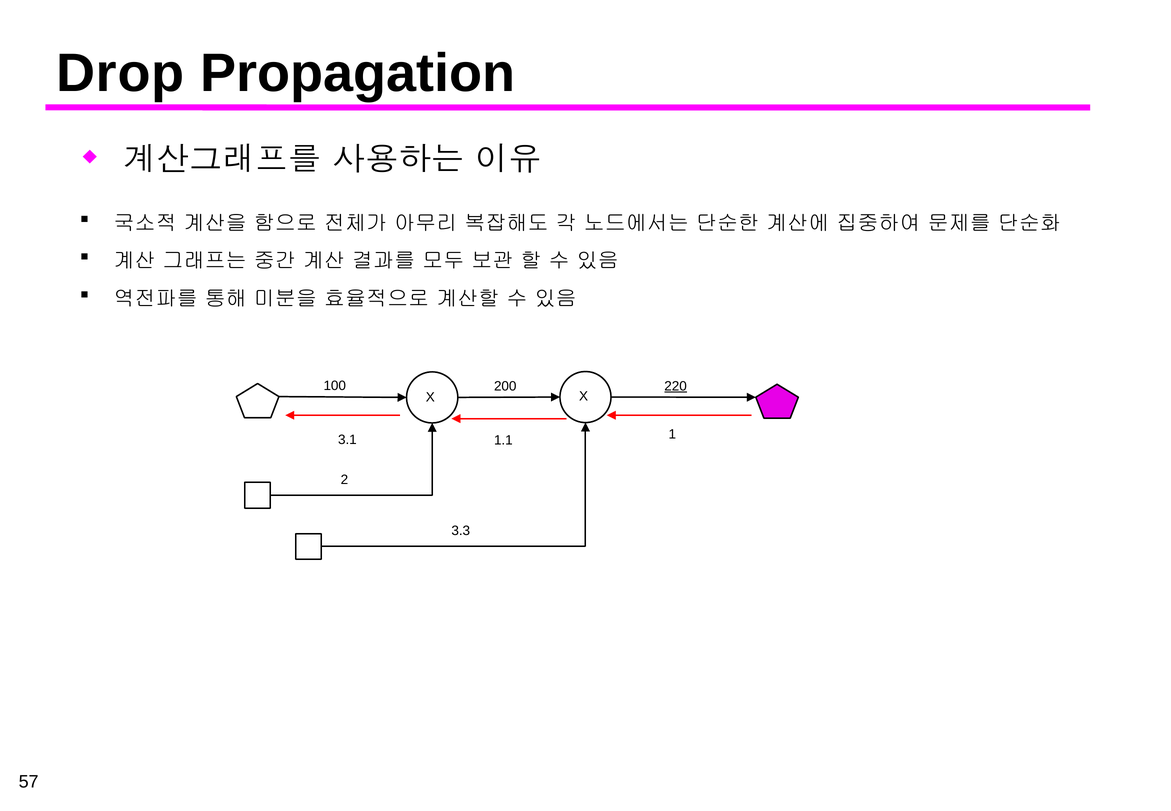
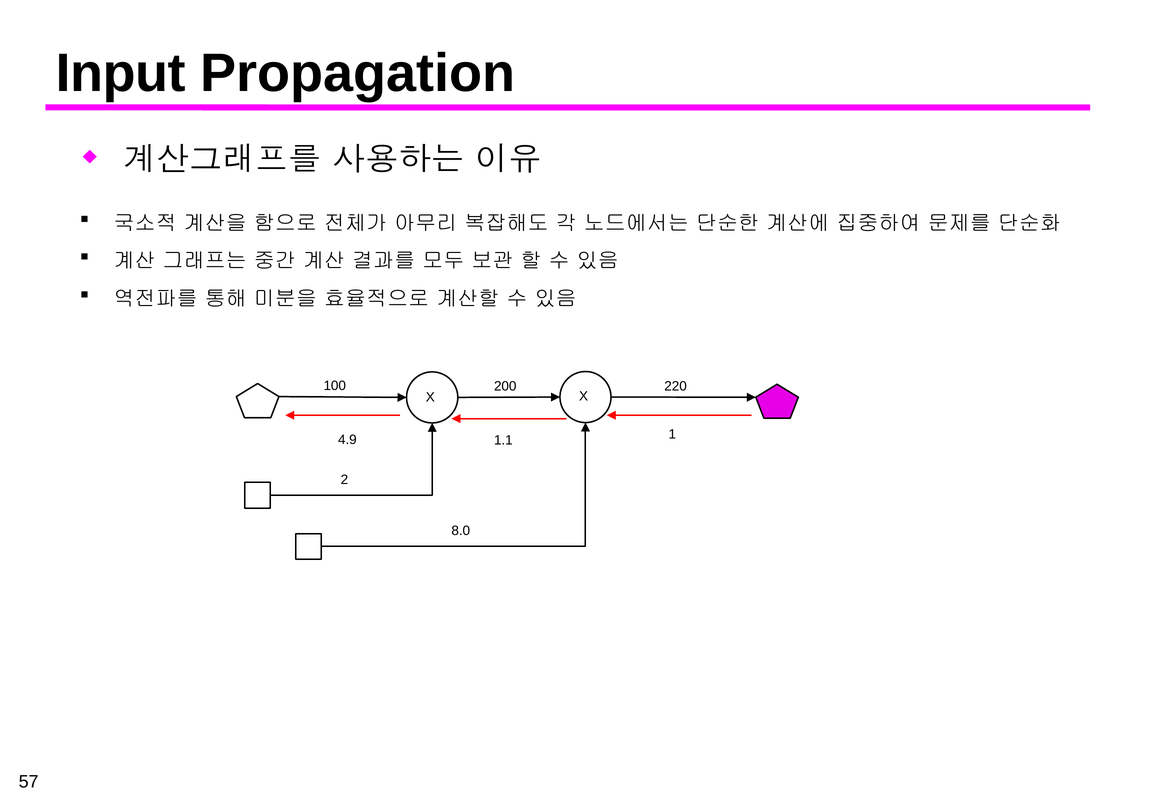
Drop: Drop -> Input
220 underline: present -> none
3.1: 3.1 -> 4.9
3.3: 3.3 -> 8.0
